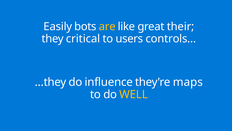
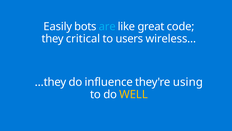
are colour: yellow -> light blue
their: their -> code
controls…: controls… -> wireless…
maps: maps -> using
